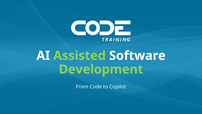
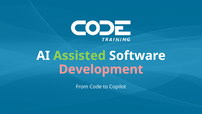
Development colour: light green -> pink
